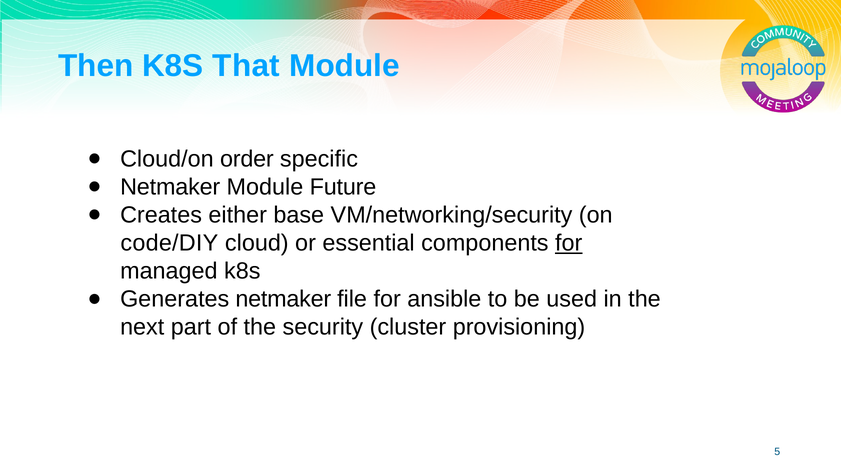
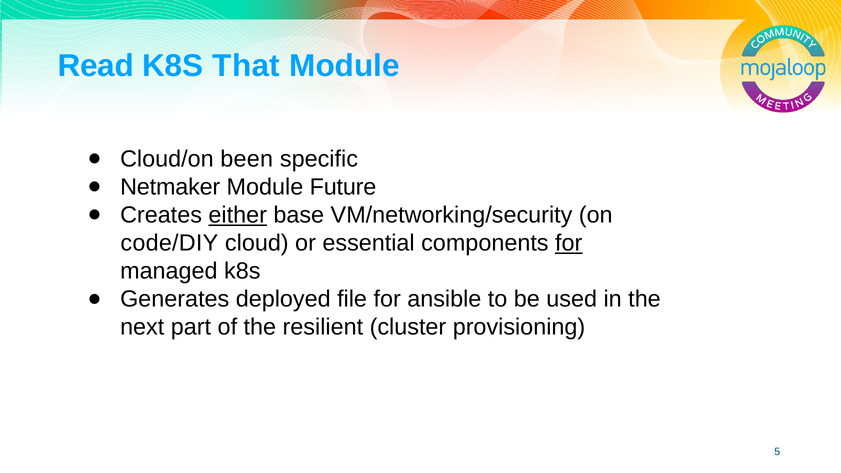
Then: Then -> Read
order: order -> been
either underline: none -> present
Generates netmaker: netmaker -> deployed
security: security -> resilient
